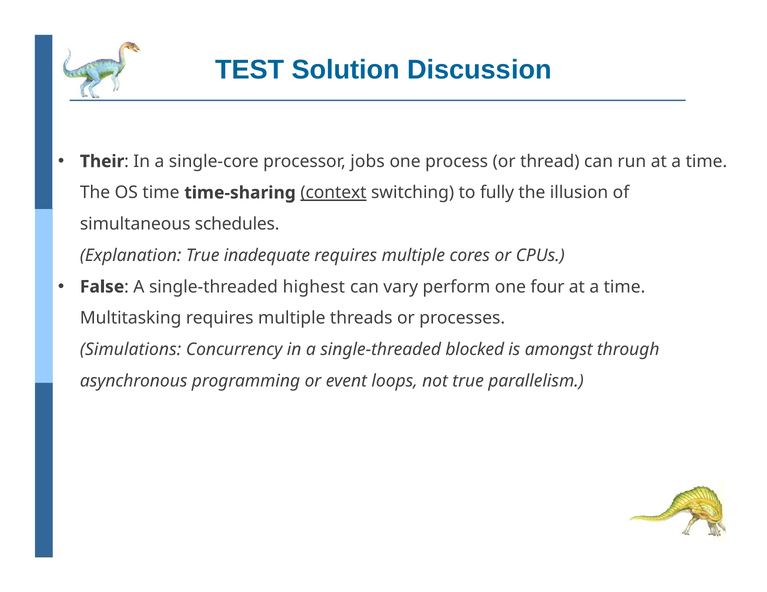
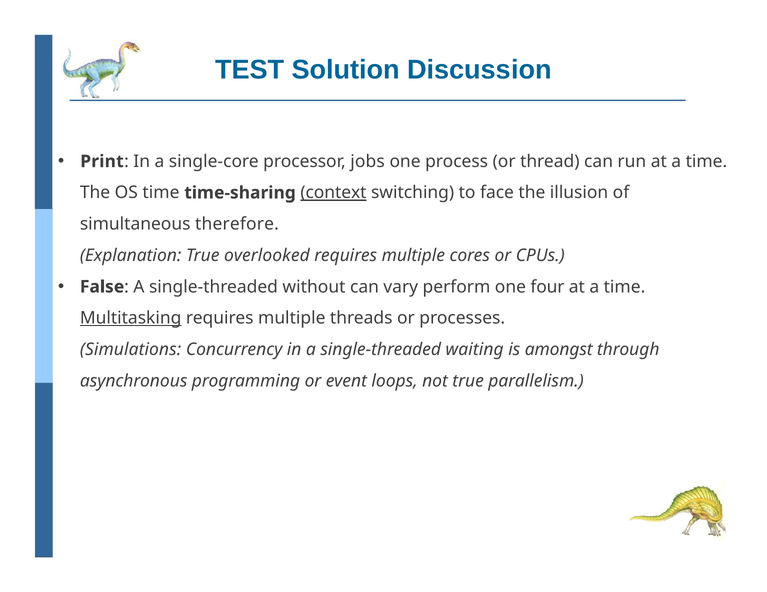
Their: Their -> Print
fully: fully -> face
schedules: schedules -> therefore
inadequate: inadequate -> overlooked
highest: highest -> without
Multitasking underline: none -> present
blocked: blocked -> waiting
